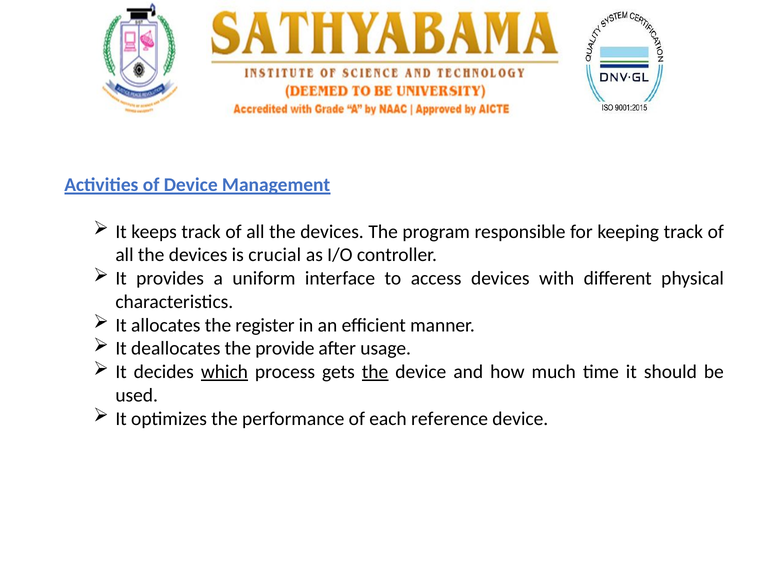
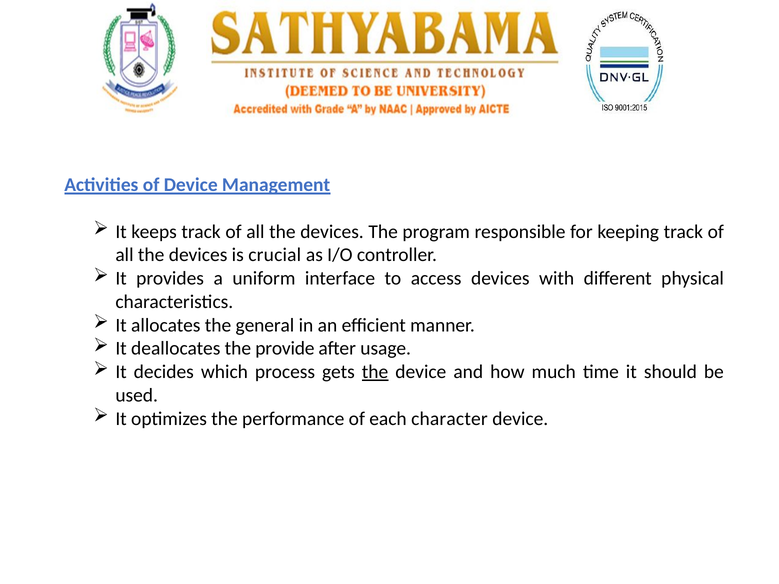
register: register -> general
which underline: present -> none
reference: reference -> character
